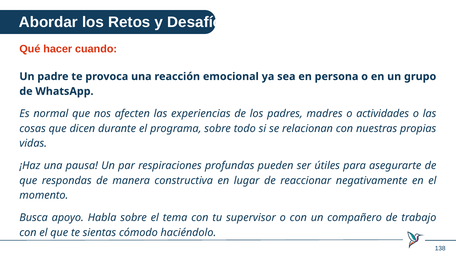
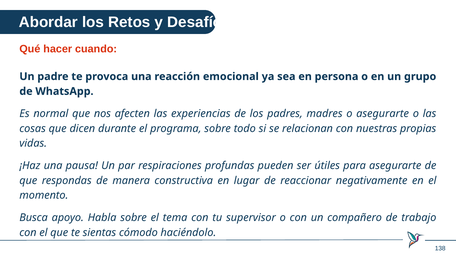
o actividades: actividades -> asegurarte
